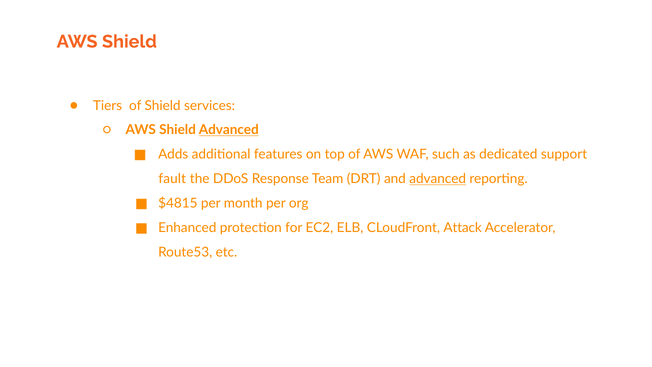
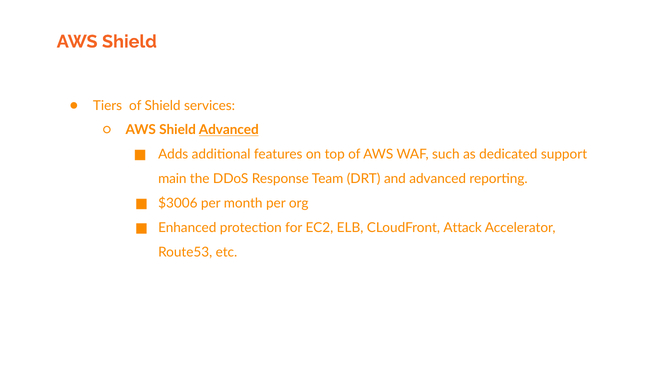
fault: fault -> main
advanced at (438, 179) underline: present -> none
$4815: $4815 -> $3006
